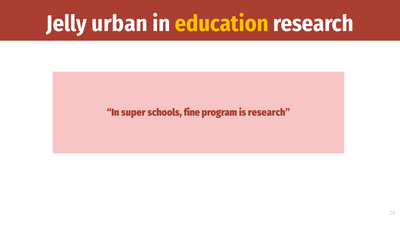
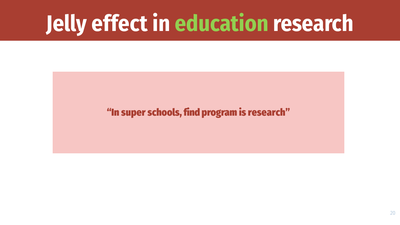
urban: urban -> effect
education colour: yellow -> light green
fine: fine -> find
